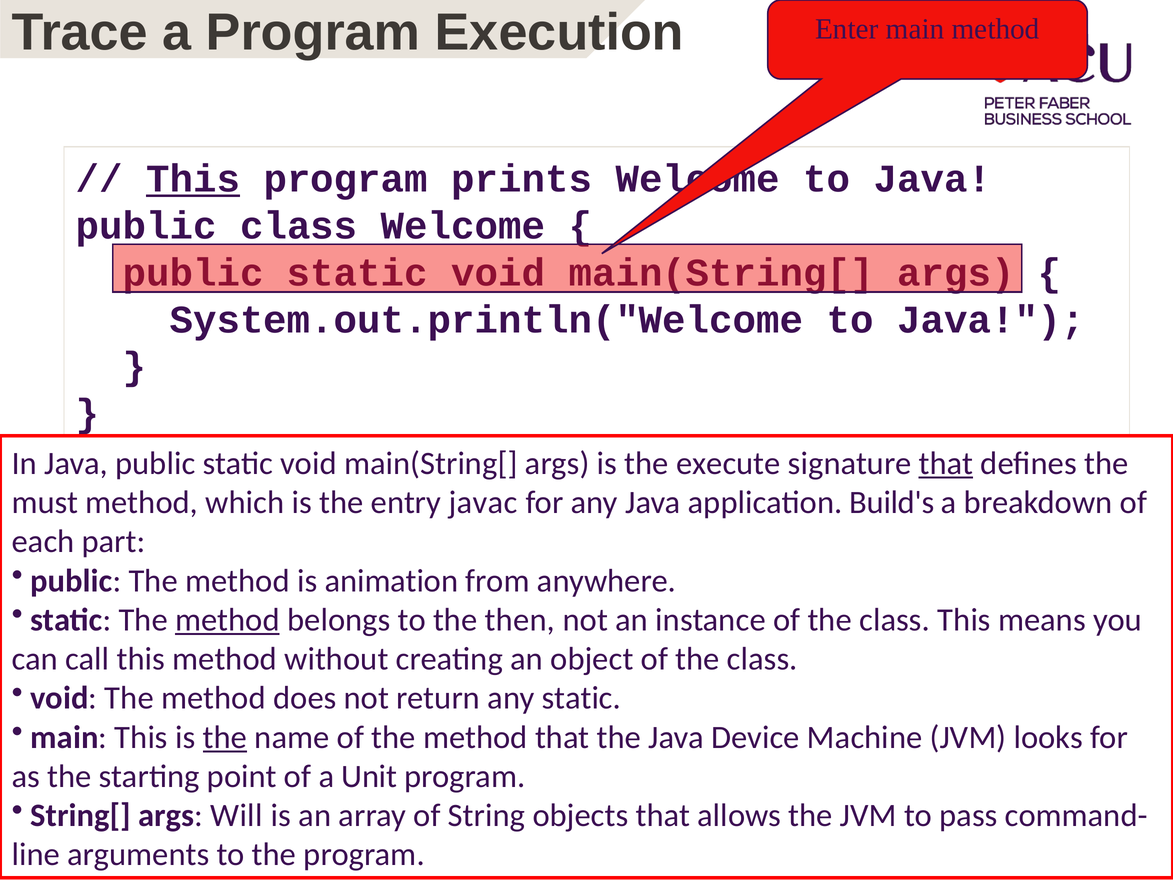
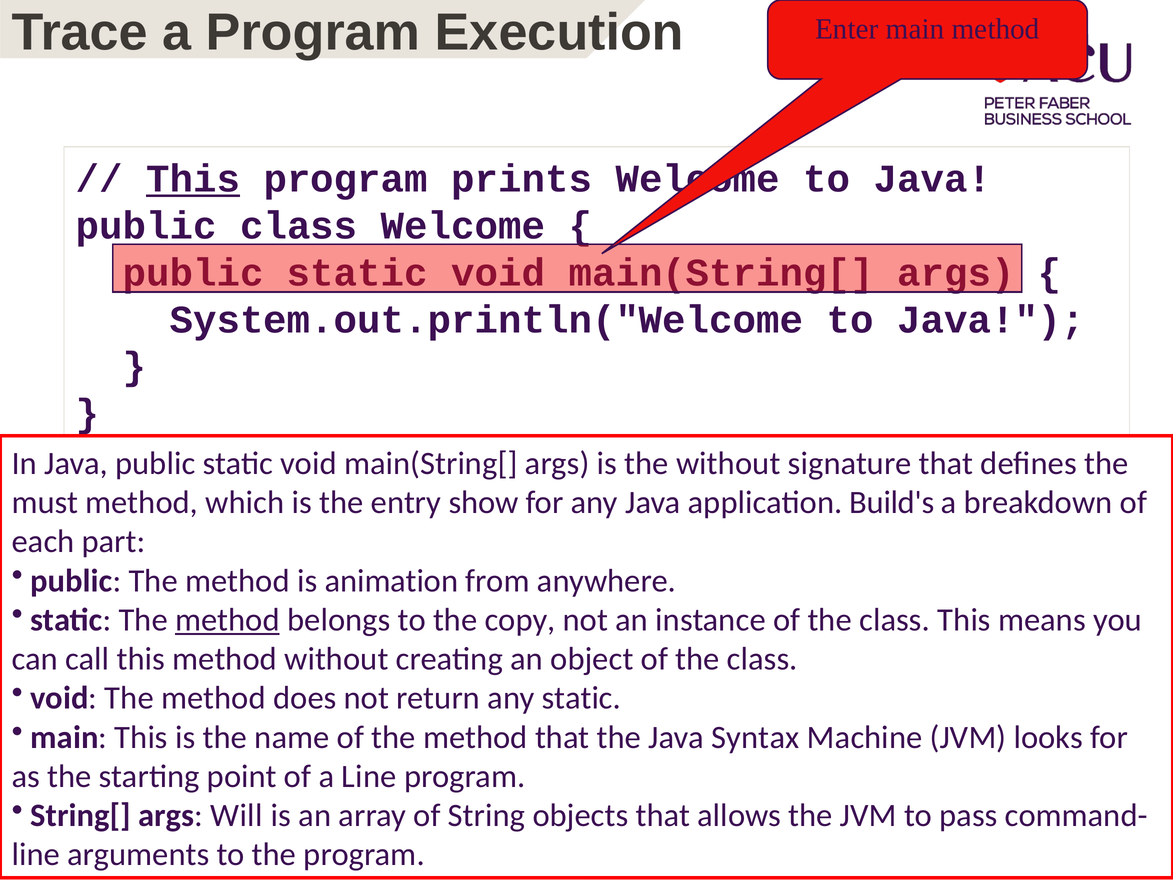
the execute: execute -> without
that at (946, 463) underline: present -> none
javac: javac -> show
then: then -> copy
the at (225, 737) underline: present -> none
Device: Device -> Syntax
a Unit: Unit -> Line
